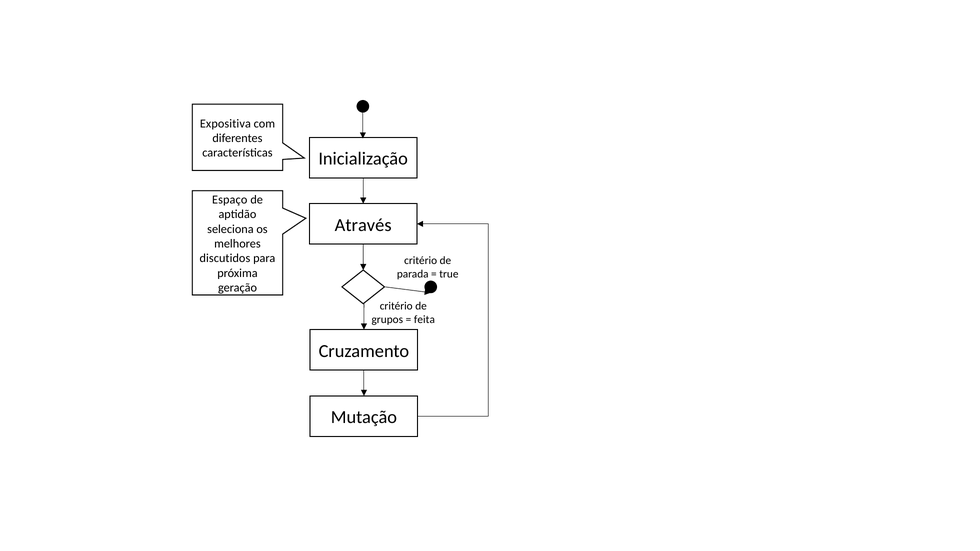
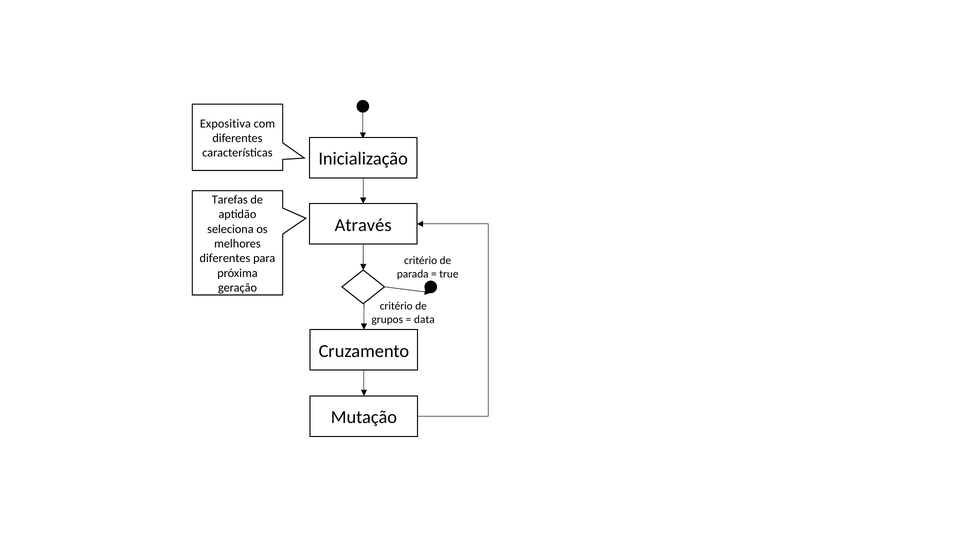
Espaço: Espaço -> Tarefas
discutidos at (225, 258): discutidos -> diferentes
feita: feita -> data
